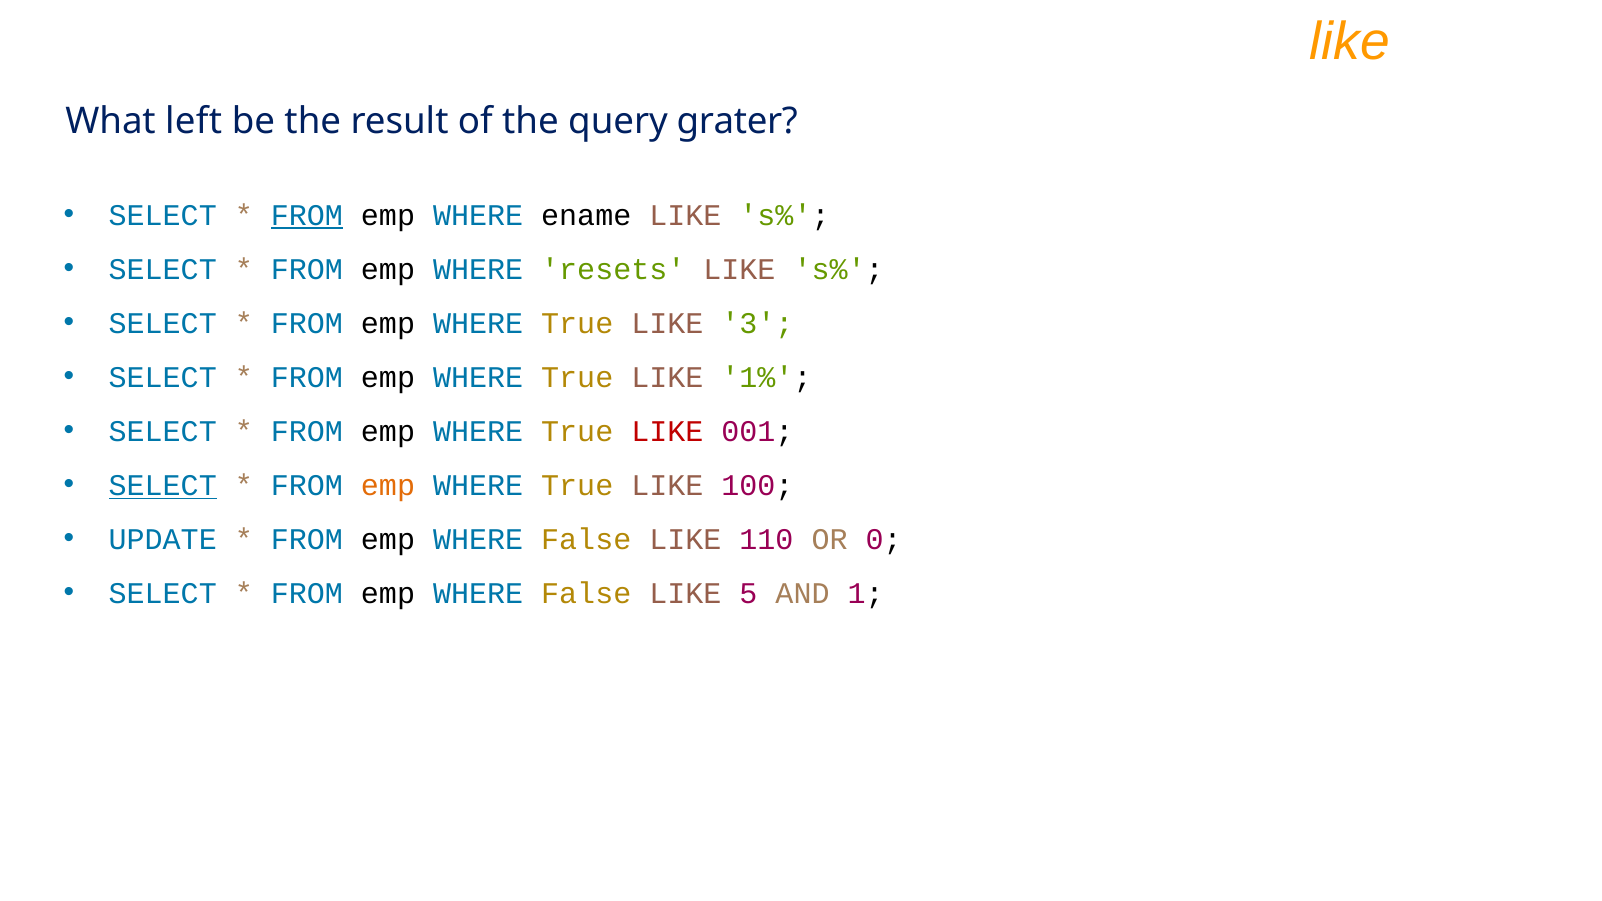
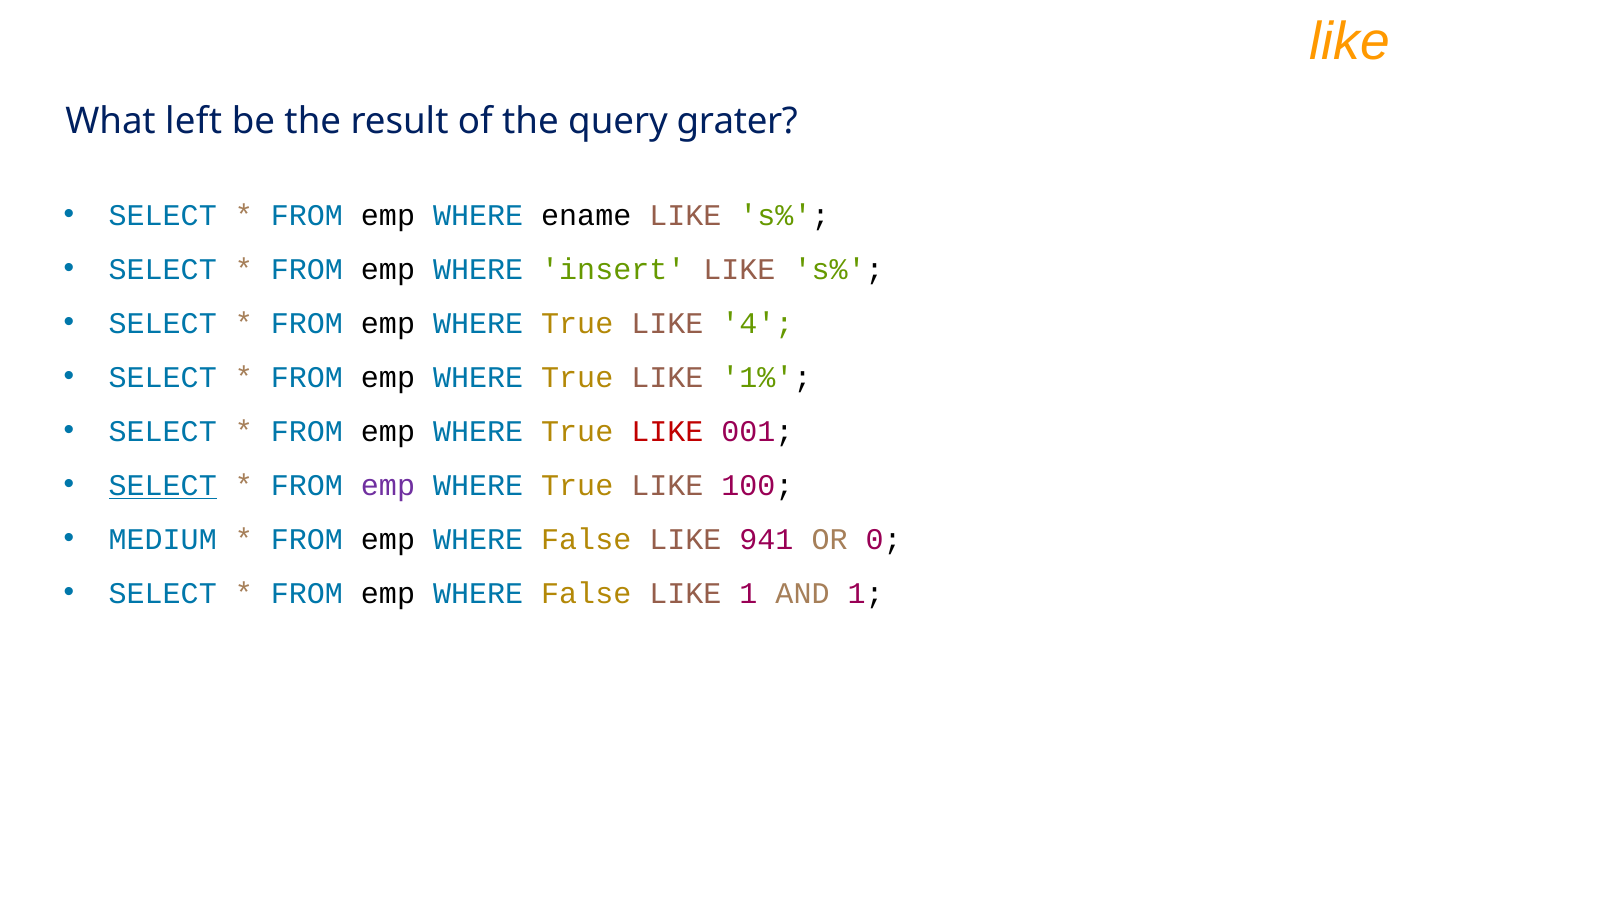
FROM at (307, 215) underline: present -> none
resets: resets -> insert
3: 3 -> 4
emp at (388, 486) colour: orange -> purple
UPDATE: UPDATE -> MEDIUM
110: 110 -> 941
LIKE 5: 5 -> 1
